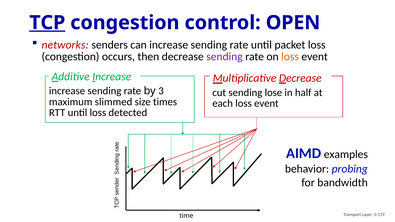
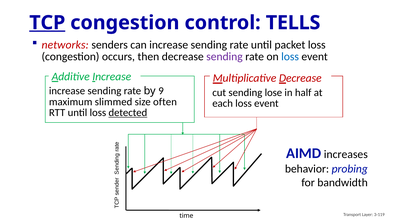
OPEN: OPEN -> TELLS
loss at (290, 57) colour: orange -> blue
3: 3 -> 9
times: times -> often
detected underline: none -> present
examples: examples -> increases
